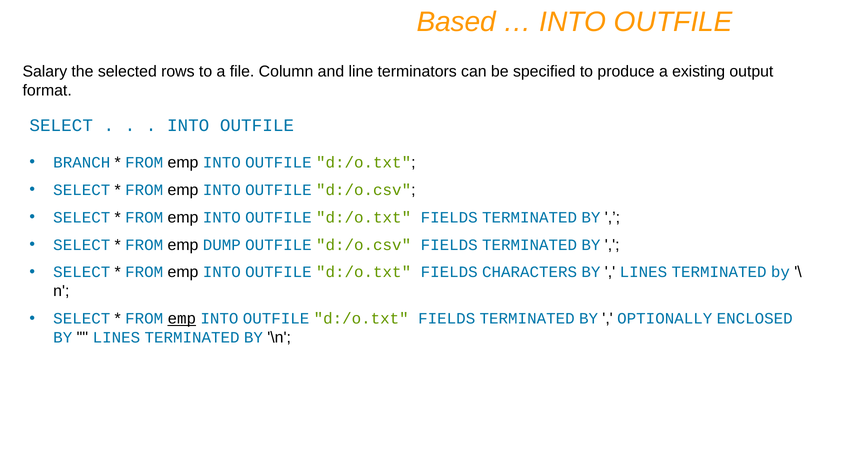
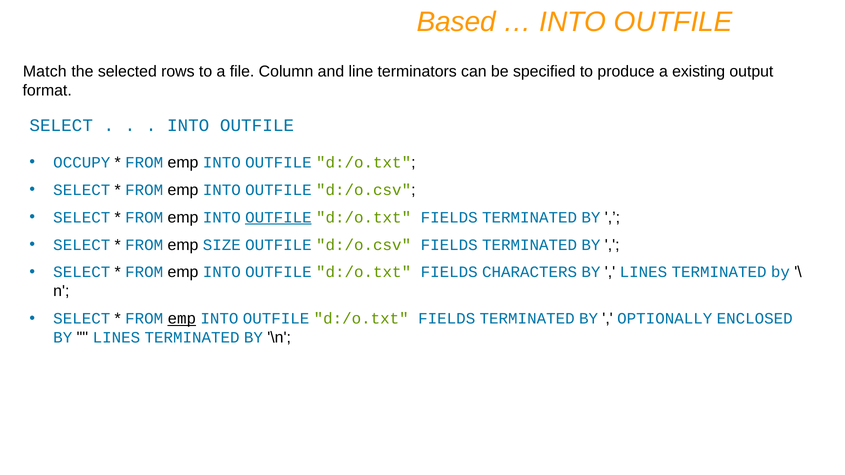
Salary: Salary -> Match
BRANCH: BRANCH -> OCCUPY
OUTFILE at (278, 218) underline: none -> present
DUMP: DUMP -> SIZE
